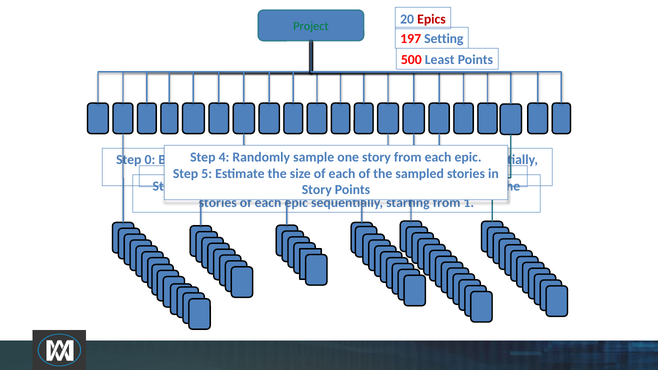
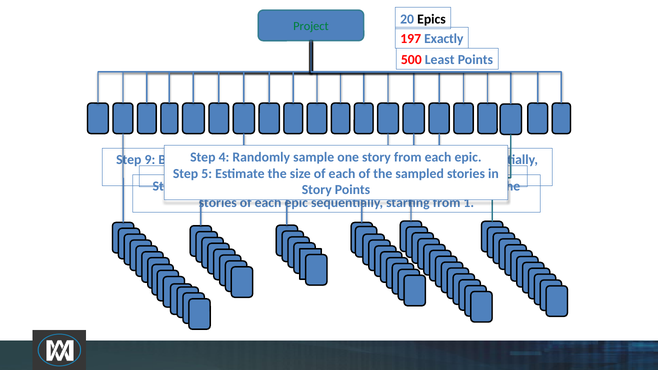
Epics at (432, 19) colour: red -> black
Setting: Setting -> Exactly
0: 0 -> 9
